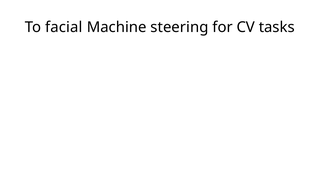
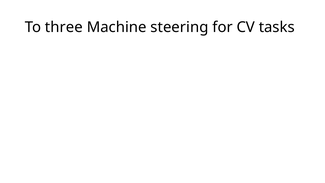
facial: facial -> three
